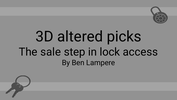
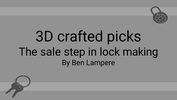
altered: altered -> crafted
access: access -> making
